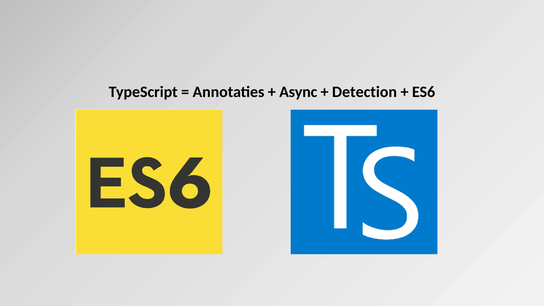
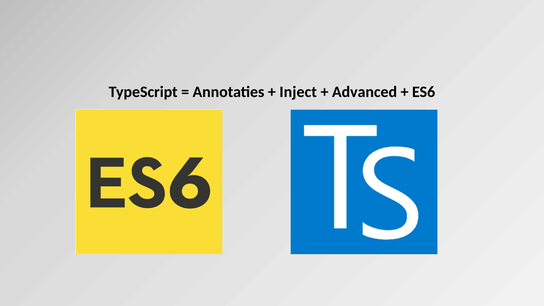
Async: Async -> Inject
Detection: Detection -> Advanced
